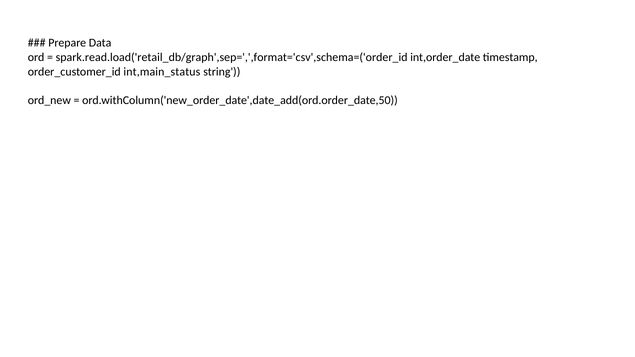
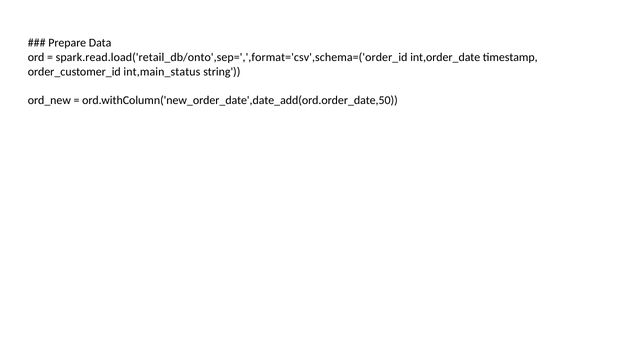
spark.read.load('retail_db/graph',sep=',',format='csv',schema=('order_id: spark.read.load('retail_db/graph',sep=',',format='csv',schema=('order_id -> spark.read.load('retail_db/onto',sep=',',format='csv',schema=('order_id
